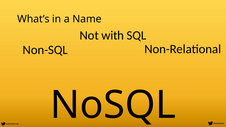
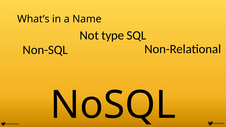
with: with -> type
